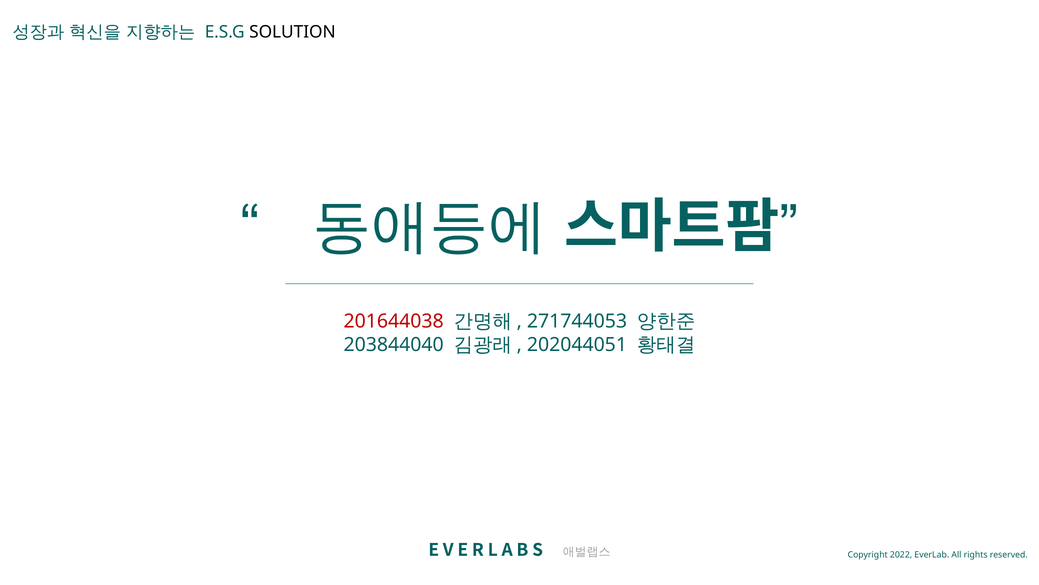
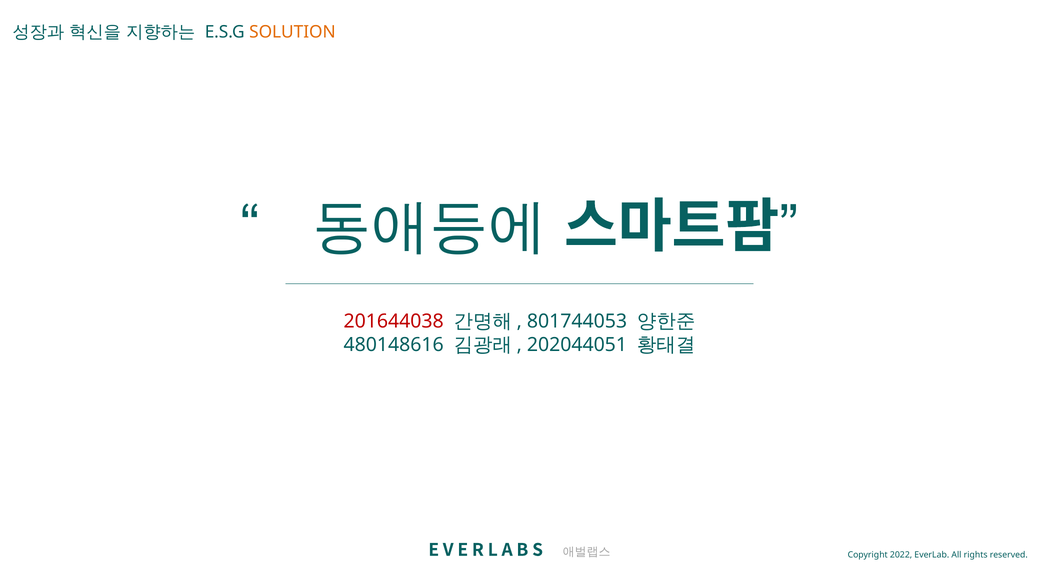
SOLUTION colour: black -> orange
271744053: 271744053 -> 801744053
203844040: 203844040 -> 480148616
